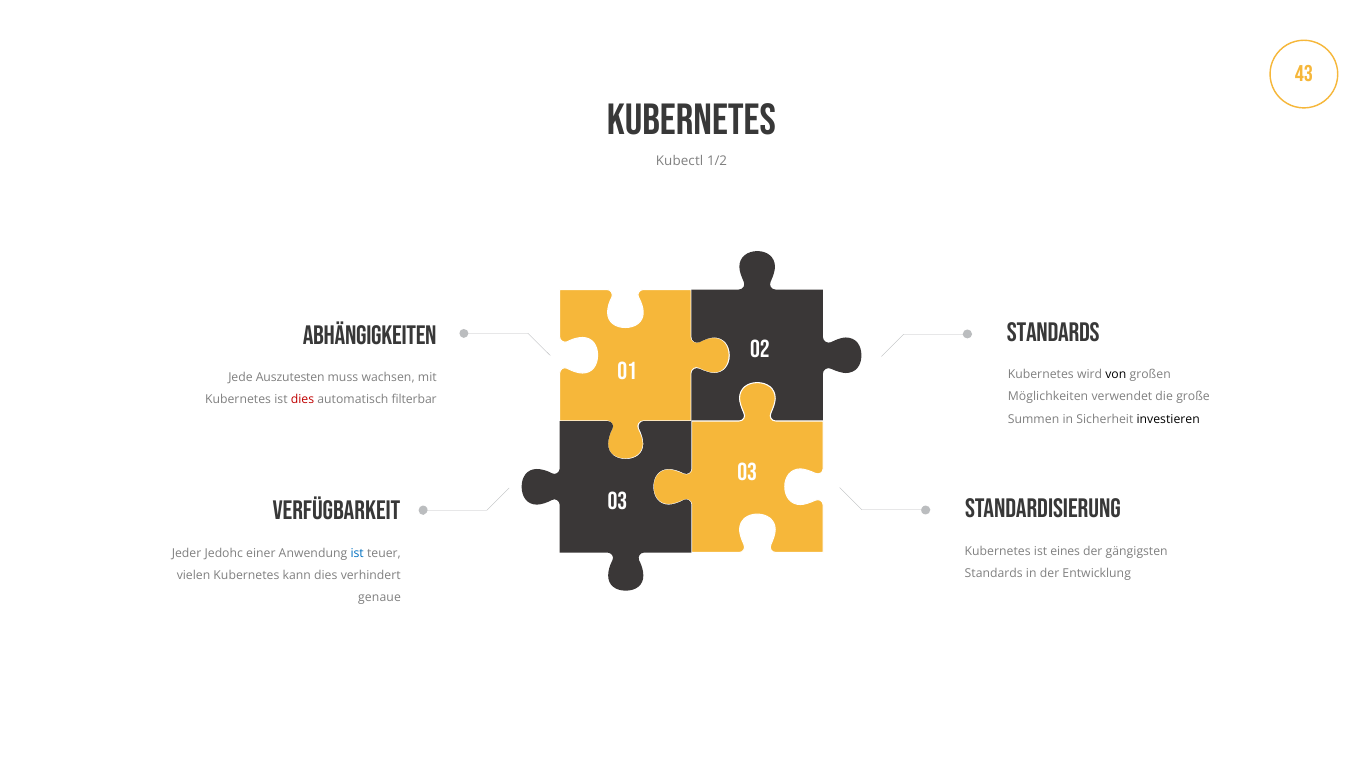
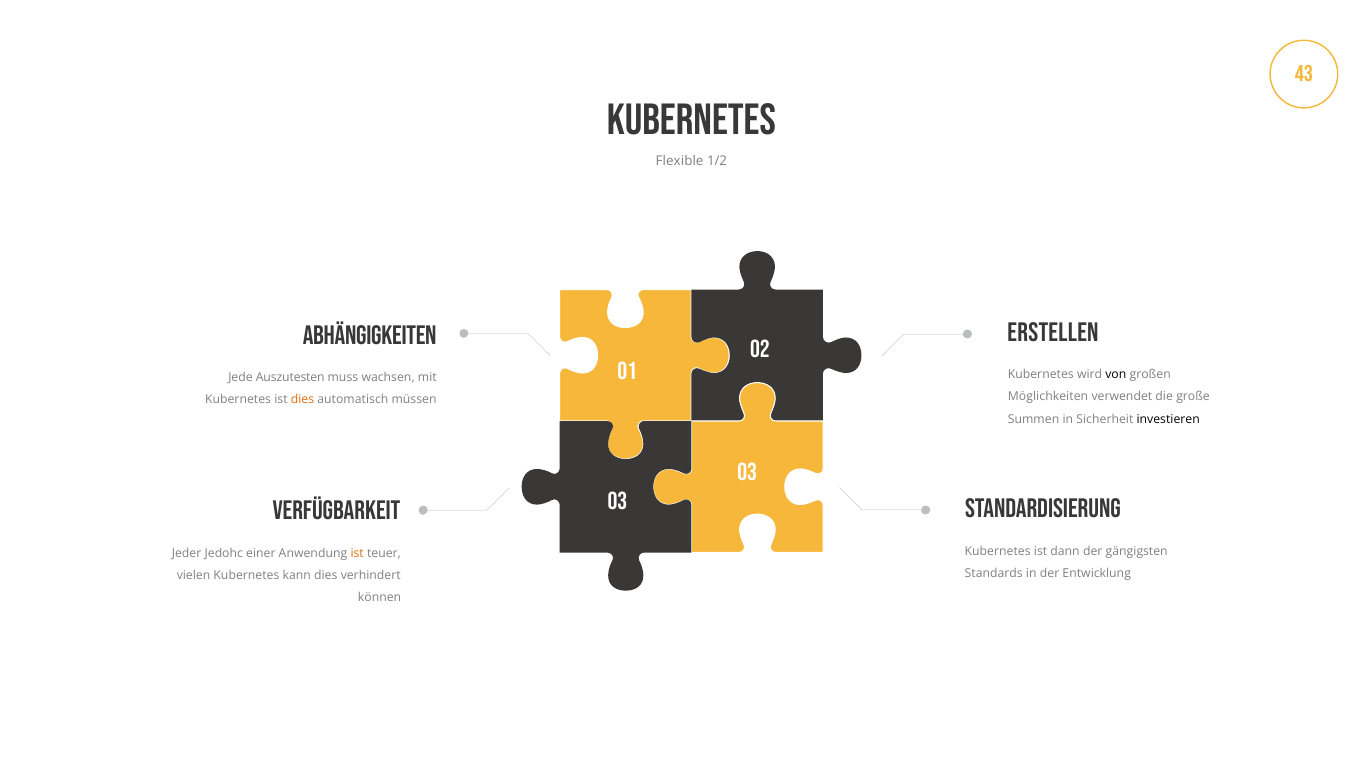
Kubectl: Kubectl -> Flexible
Standards at (1053, 333): Standards -> Erstellen
dies at (302, 400) colour: red -> orange
filterbar: filterbar -> müssen
eines: eines -> dann
ist at (357, 553) colour: blue -> orange
genaue: genaue -> können
